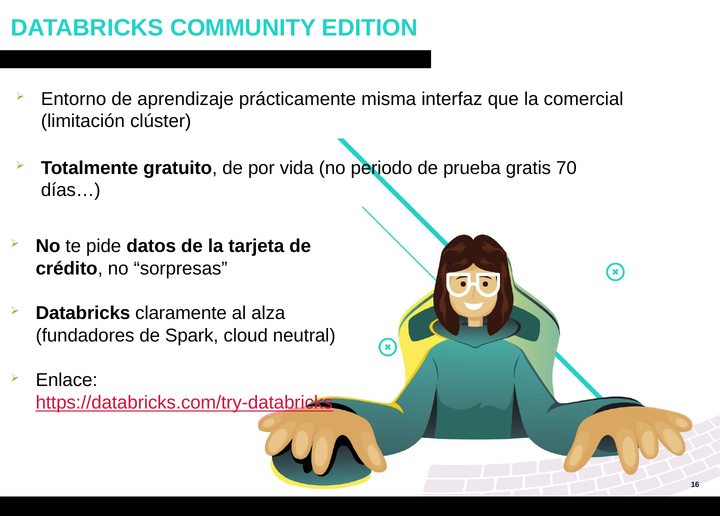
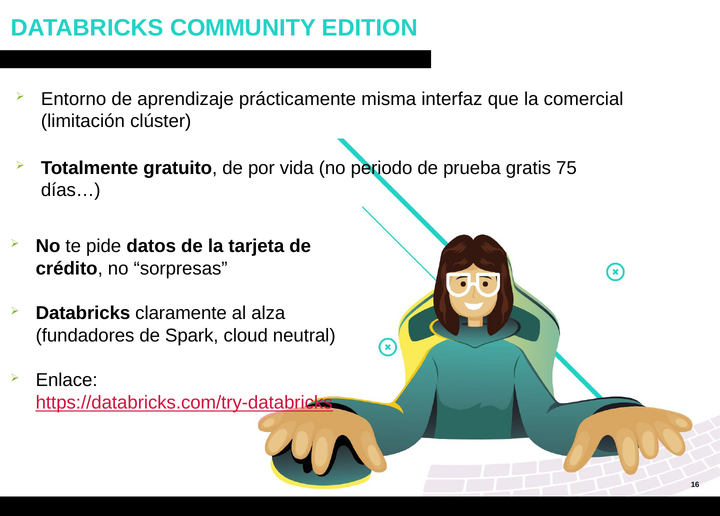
70: 70 -> 75
